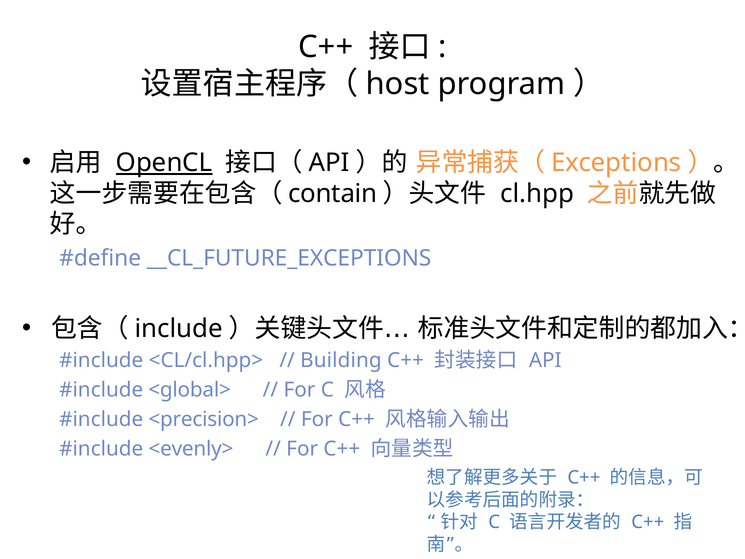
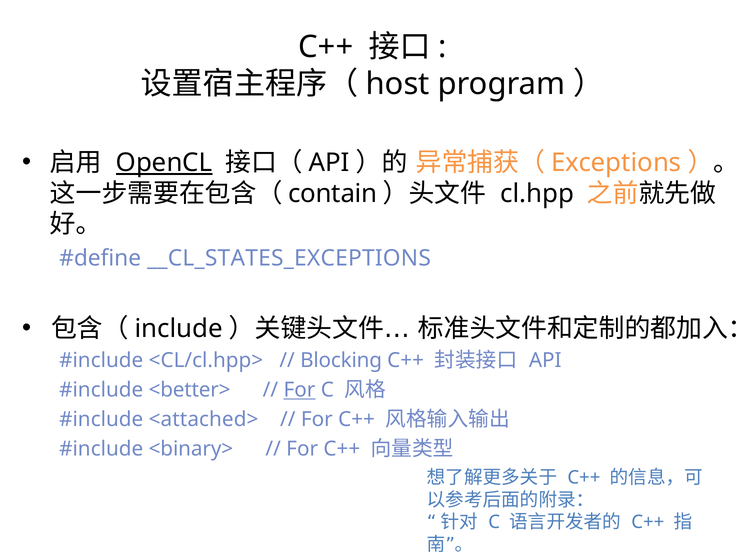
__CL_FUTURE_EXCEPTIONS: __CL_FUTURE_EXCEPTIONS -> __CL_STATES_EXCEPTIONS
Building: Building -> Blocking
<global>: <global> -> <better>
For at (299, 390) underline: none -> present
<precision>: <precision> -> <attached>
<evenly>: <evenly> -> <binary>
